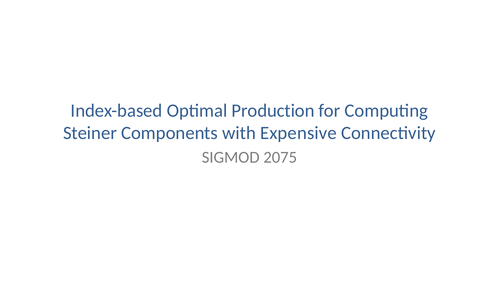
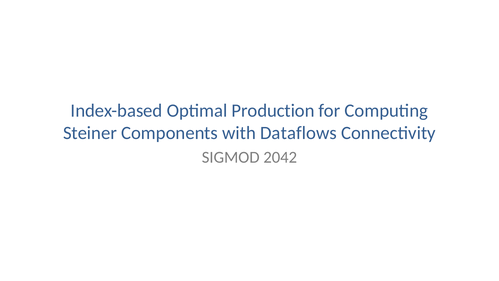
Expensive: Expensive -> Dataflows
2075: 2075 -> 2042
